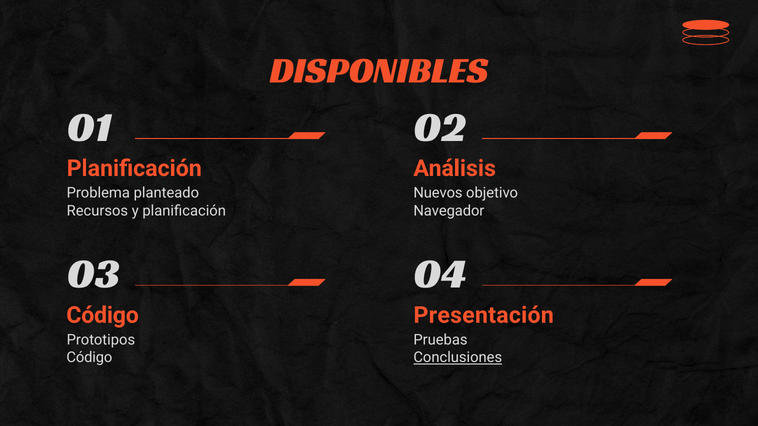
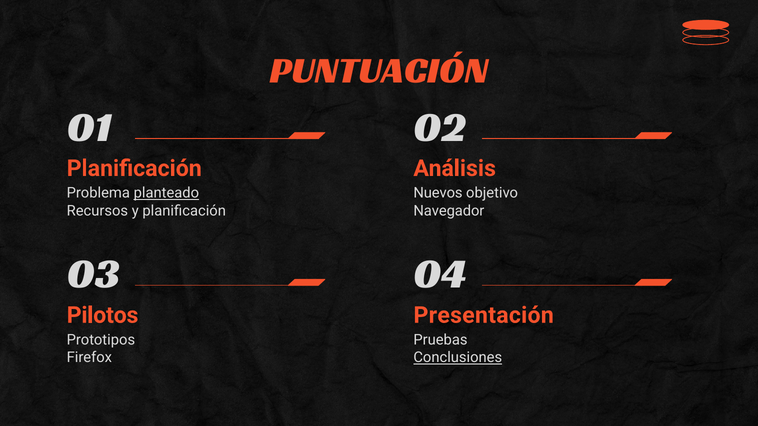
DISPONIBLES: DISPONIBLES -> PUNTUACIÓN
planteado underline: none -> present
Código at (103, 315): Código -> Pilotos
Código at (89, 358): Código -> Firefox
